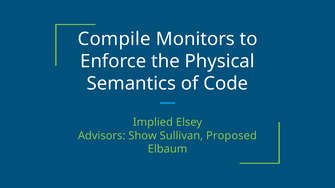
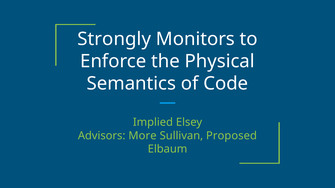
Compile: Compile -> Strongly
Show: Show -> More
